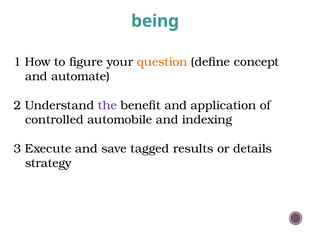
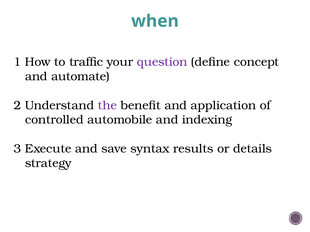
being: being -> when
figure: figure -> traffic
question colour: orange -> purple
tagged: tagged -> syntax
